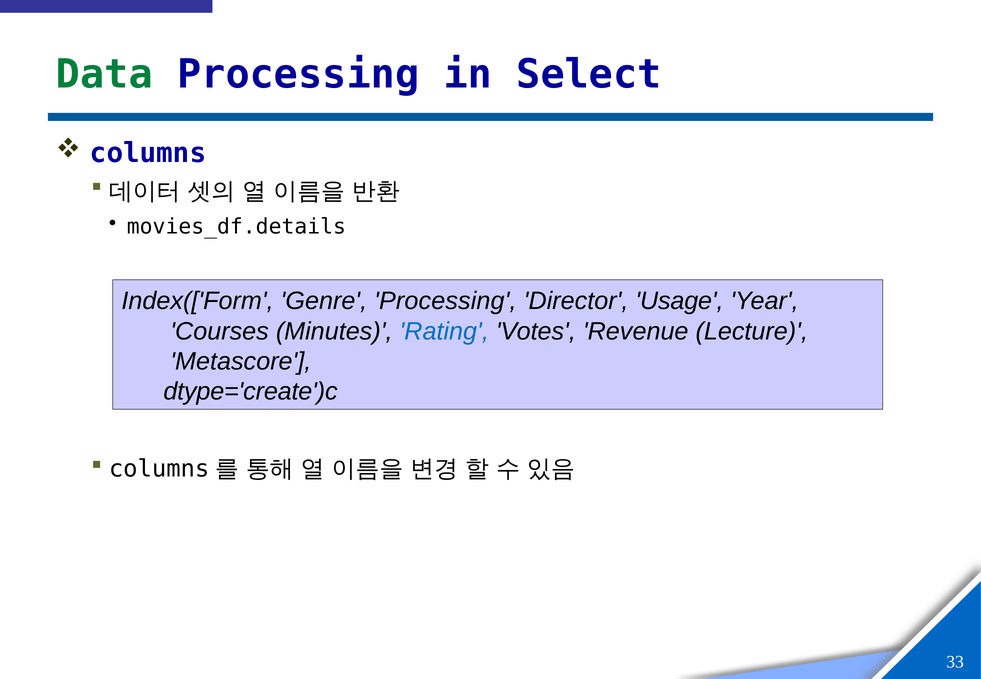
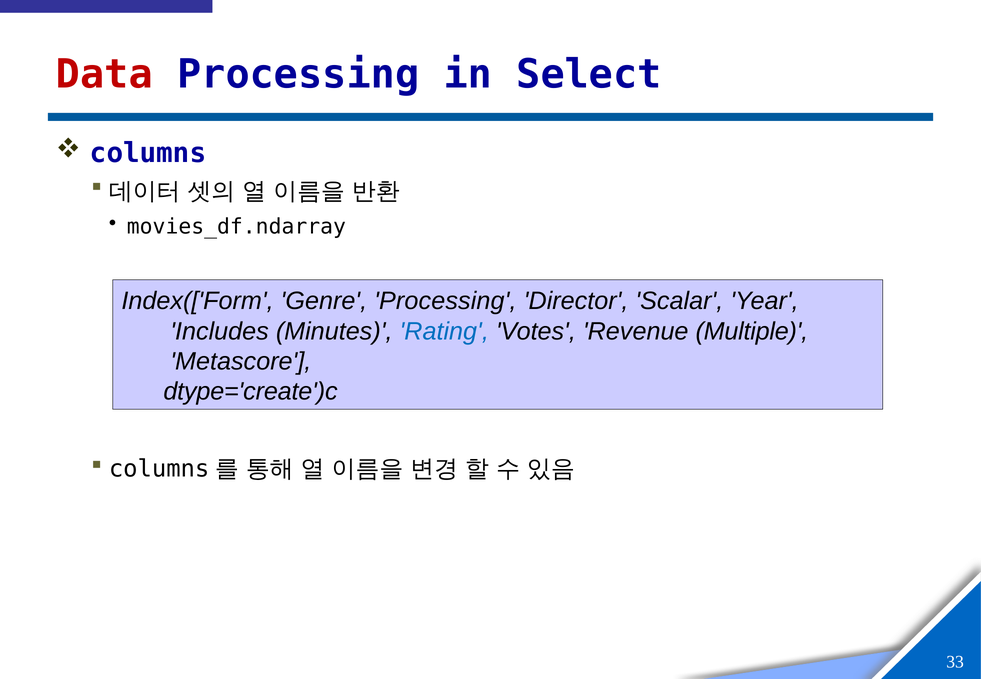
Data colour: green -> red
movies_df.details: movies_df.details -> movies_df.ndarray
Usage: Usage -> Scalar
Courses: Courses -> Includes
Lecture: Lecture -> Multiple
